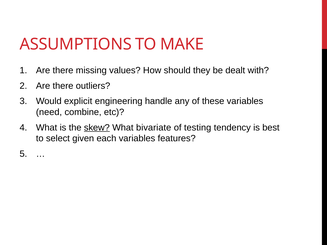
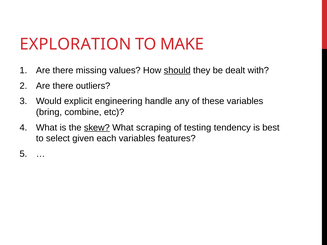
ASSUMPTIONS: ASSUMPTIONS -> EXPLORATION
should underline: none -> present
need: need -> bring
bivariate: bivariate -> scraping
